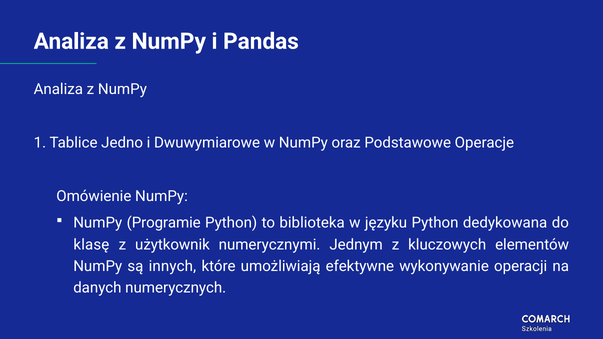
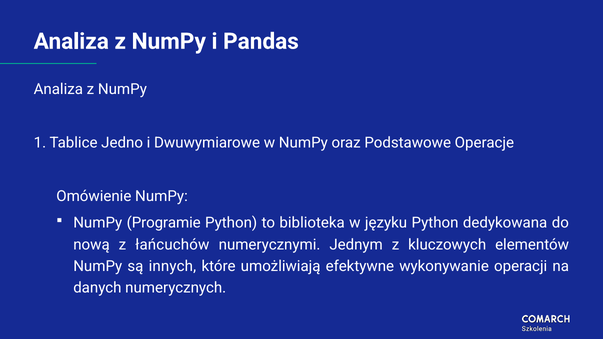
klasę: klasę -> nową
użytkownik: użytkownik -> łańcuchów
